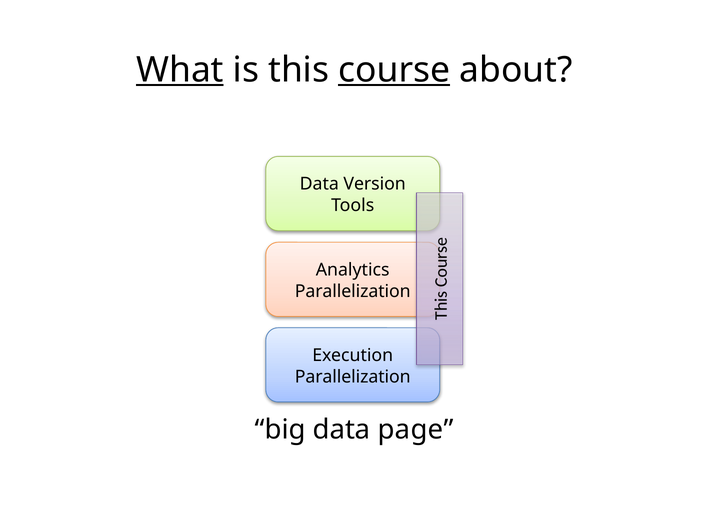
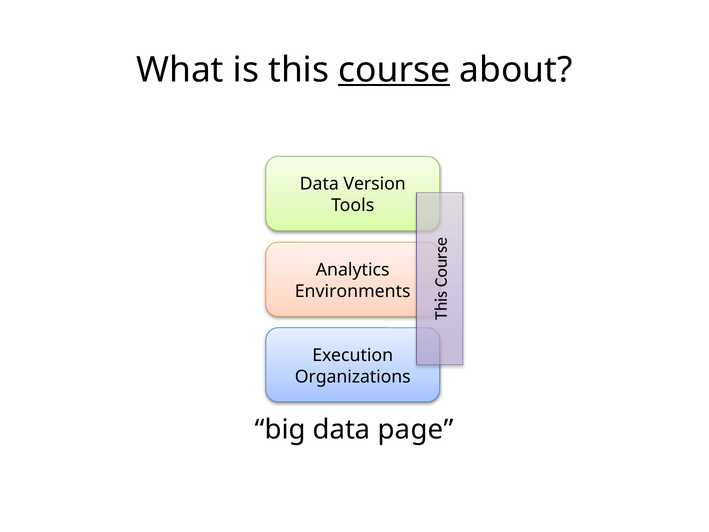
What underline: present -> none
Parallelization at (353, 291): Parallelization -> Environments
Parallelization at (353, 377): Parallelization -> Organizations
